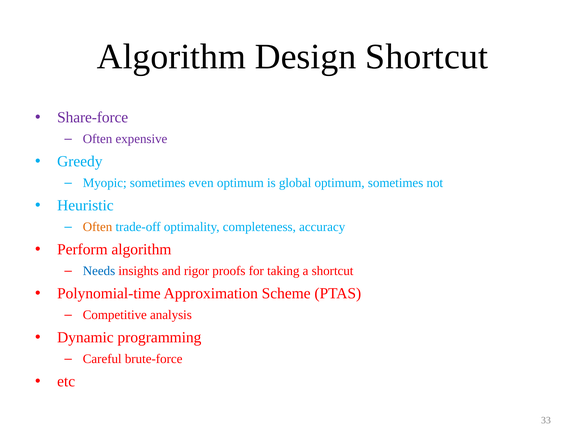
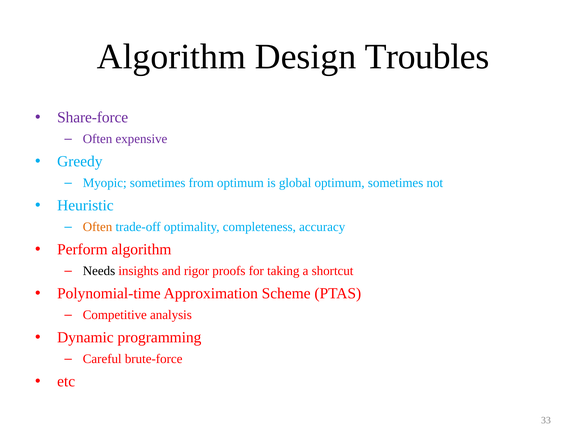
Design Shortcut: Shortcut -> Troubles
even: even -> from
Needs colour: blue -> black
